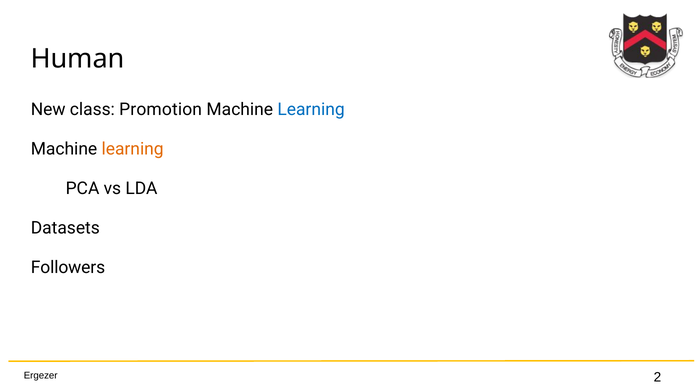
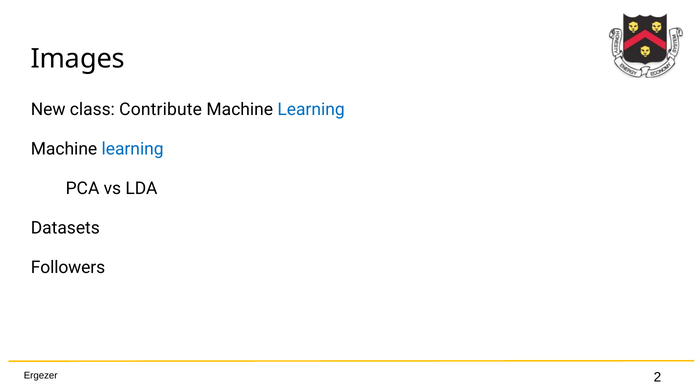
Human: Human -> Images
Promotion: Promotion -> Contribute
learning at (133, 149) colour: orange -> blue
